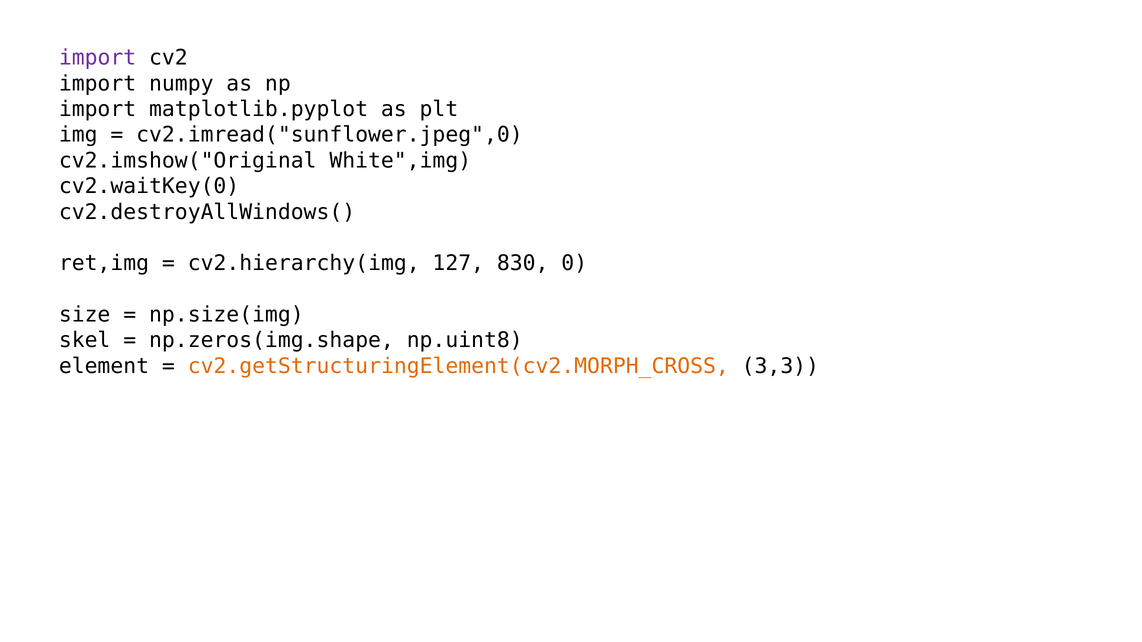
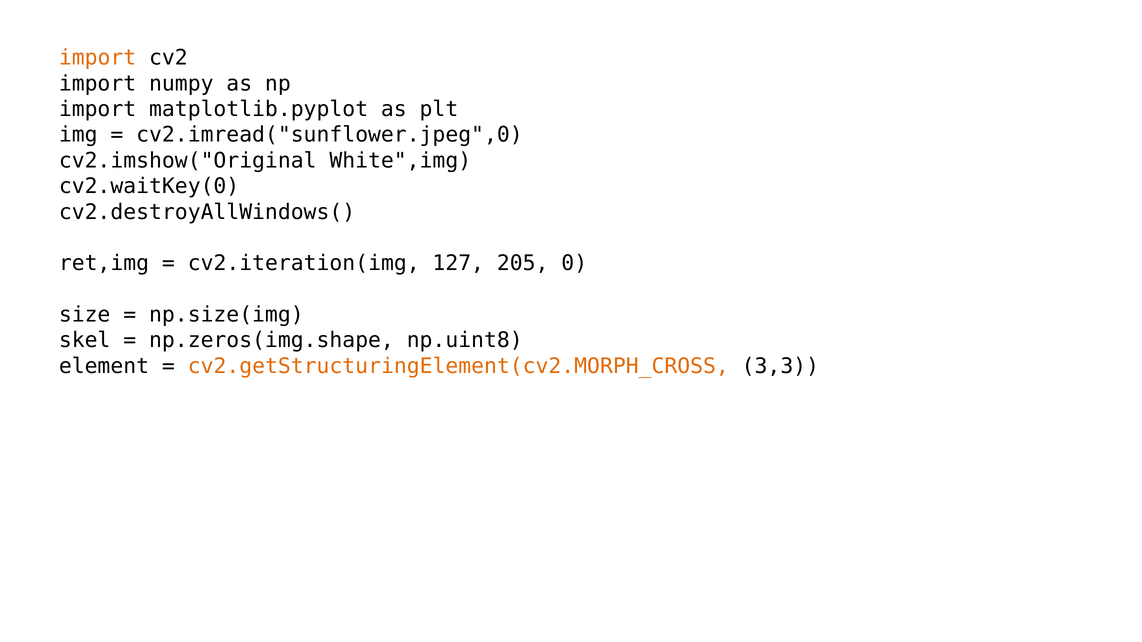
import at (98, 58) colour: purple -> orange
cv2.hierarchy(img: cv2.hierarchy(img -> cv2.iteration(img
830: 830 -> 205
